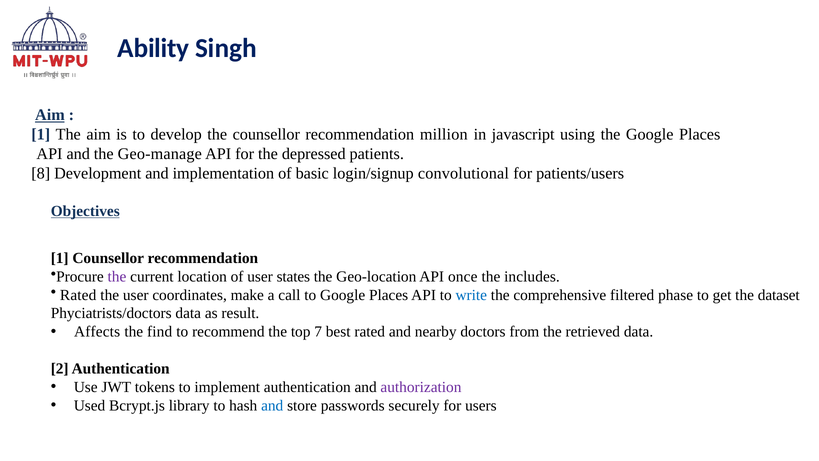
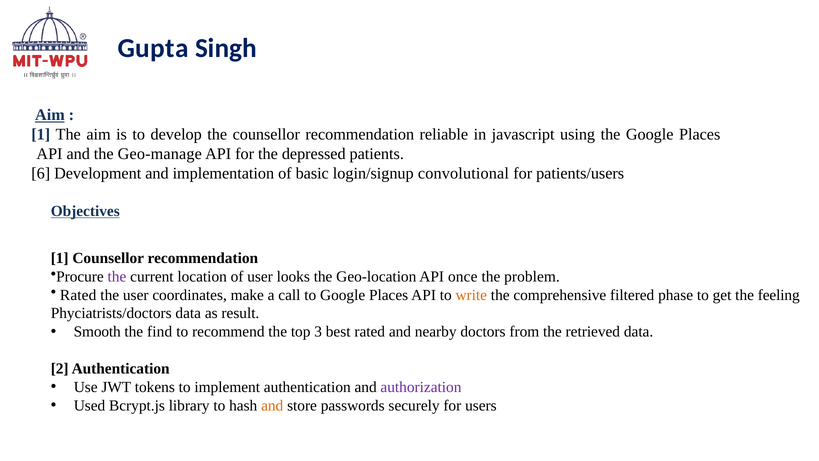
Ability: Ability -> Gupta
million: million -> reliable
8: 8 -> 6
states: states -> looks
includes: includes -> problem
write colour: blue -> orange
dataset: dataset -> feeling
Affects: Affects -> Smooth
7: 7 -> 3
and at (272, 405) colour: blue -> orange
